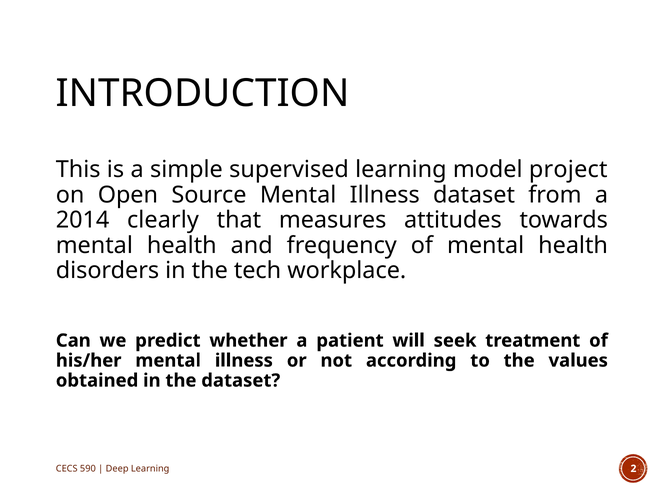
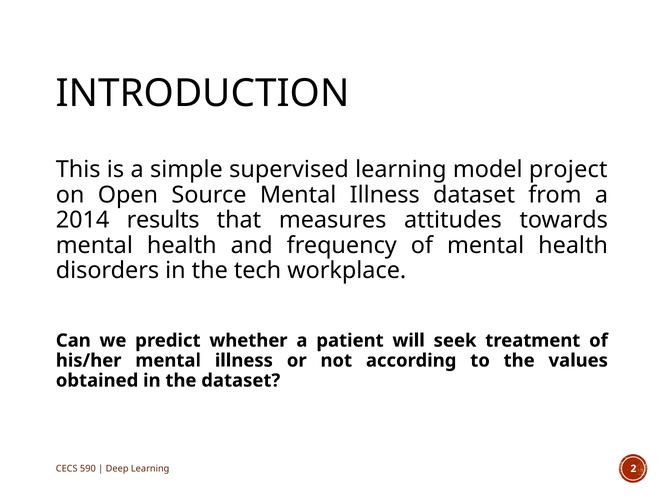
clearly: clearly -> results
